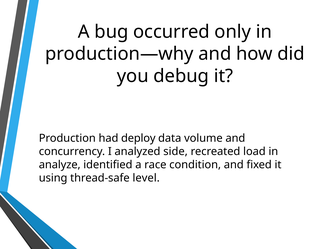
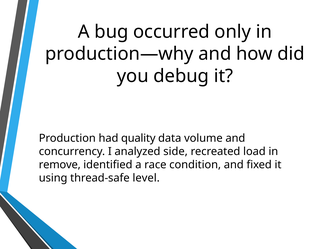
deploy: deploy -> quality
analyze: analyze -> remove
